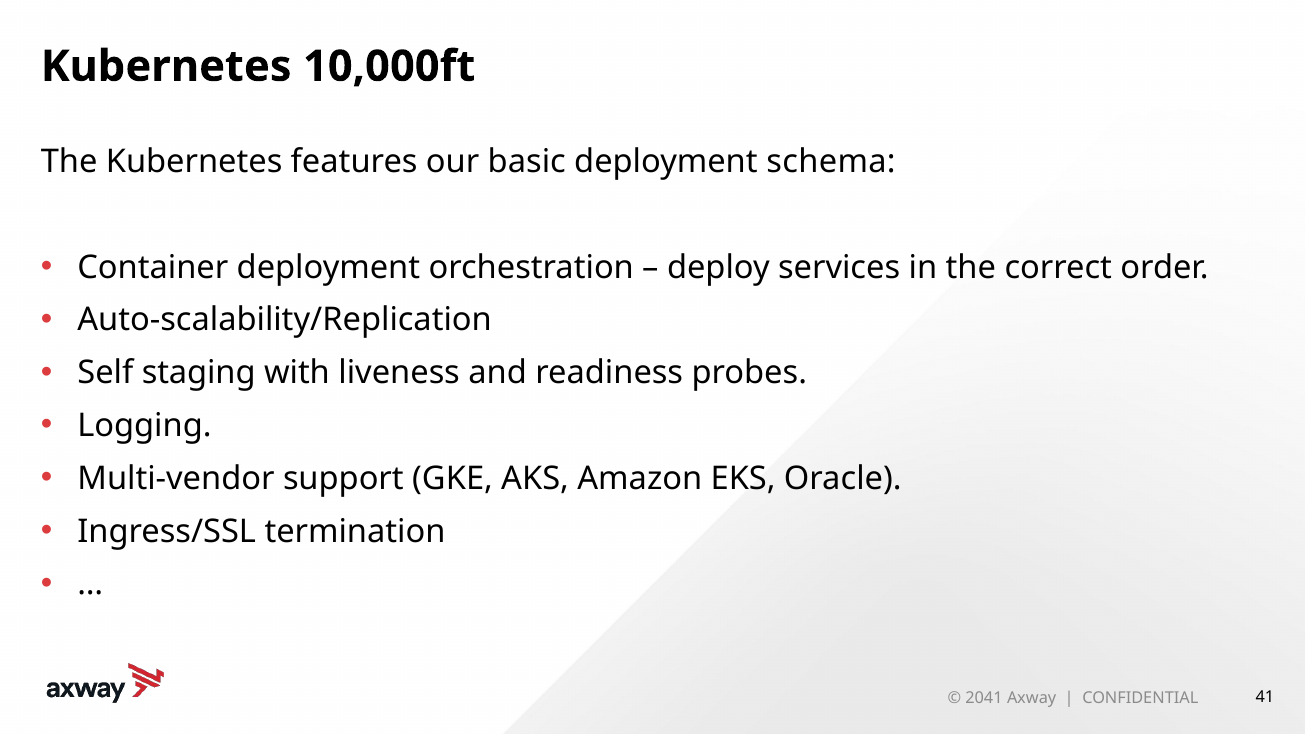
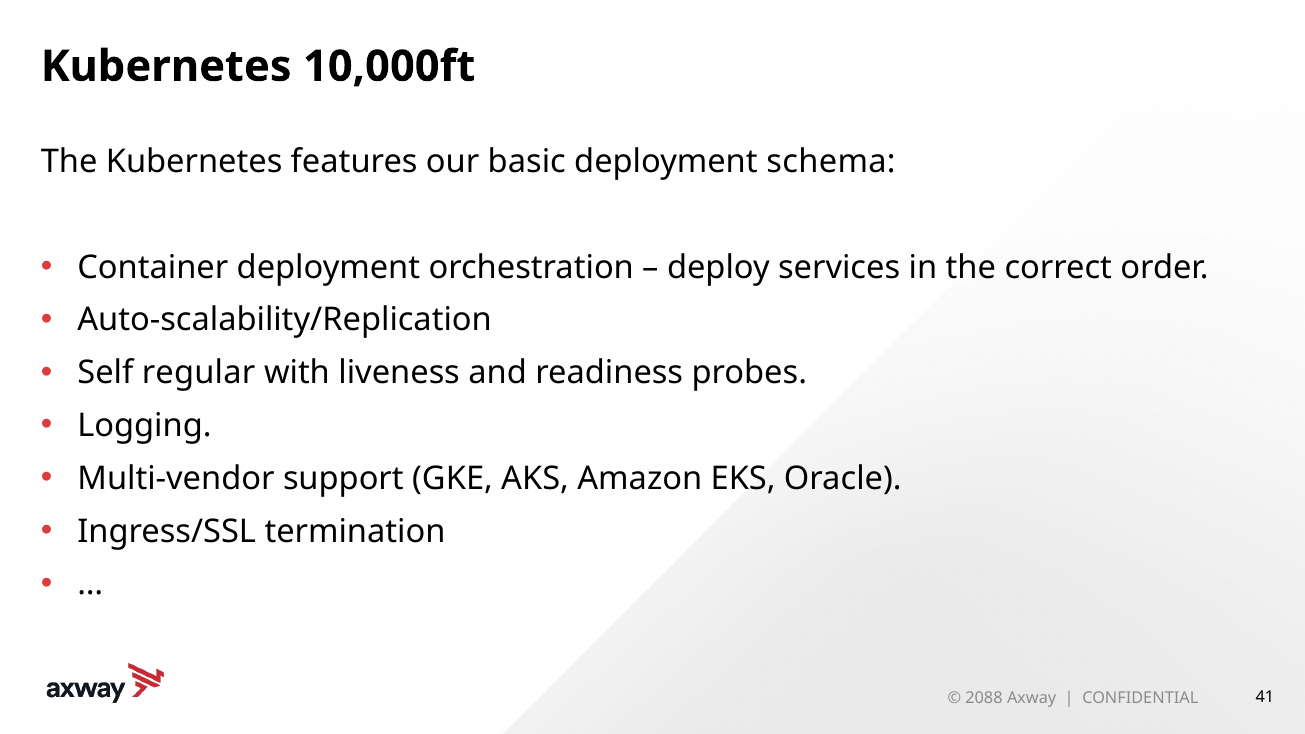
staging: staging -> regular
2041: 2041 -> 2088
